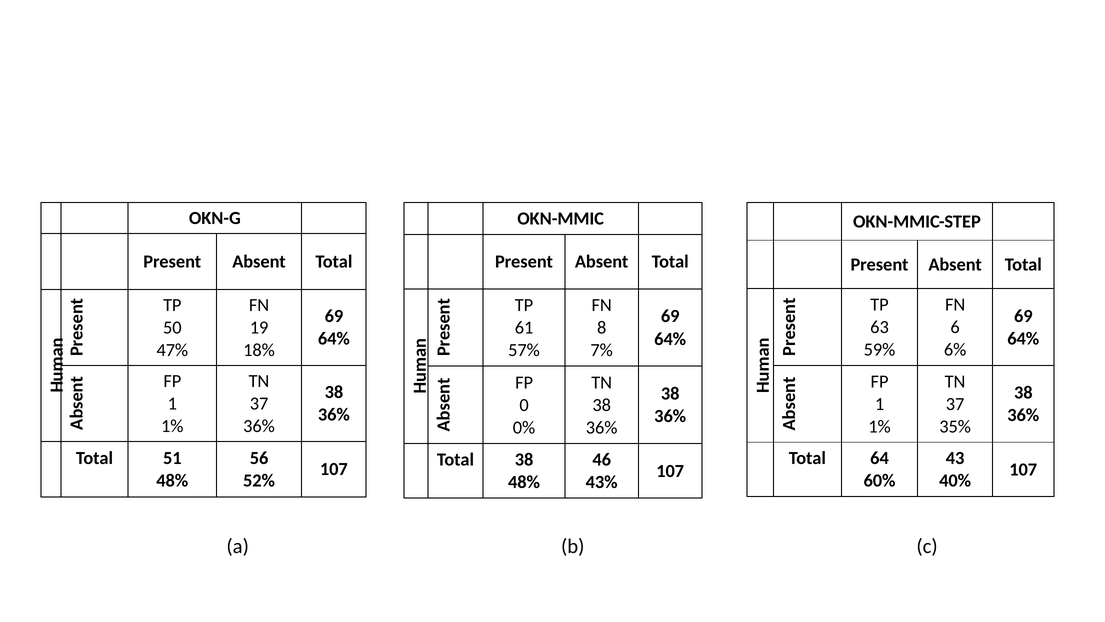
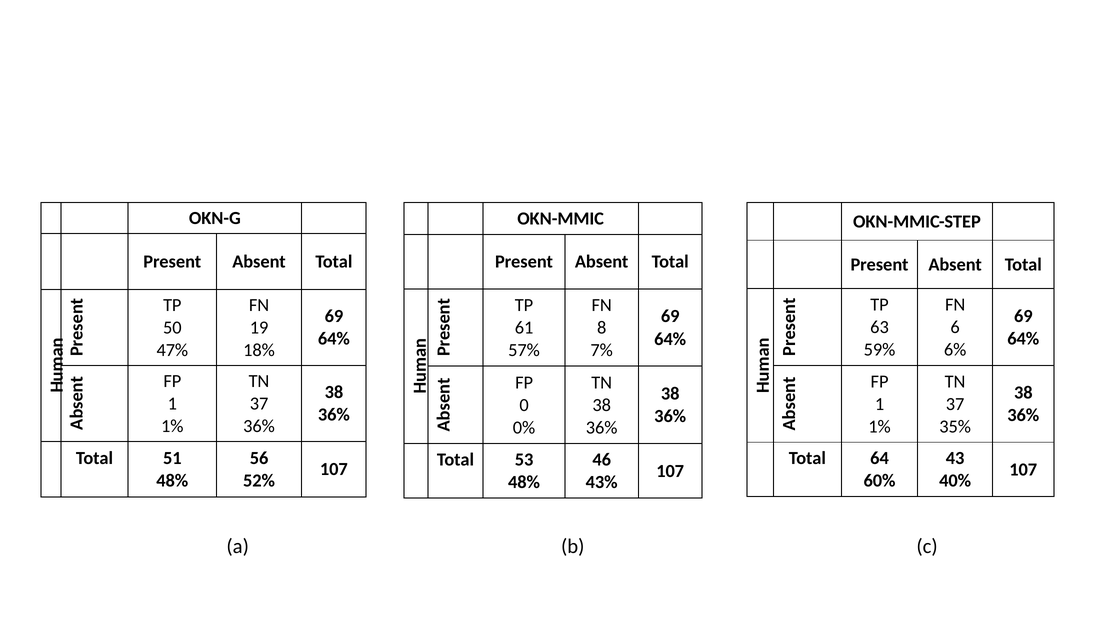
Total 38: 38 -> 53
